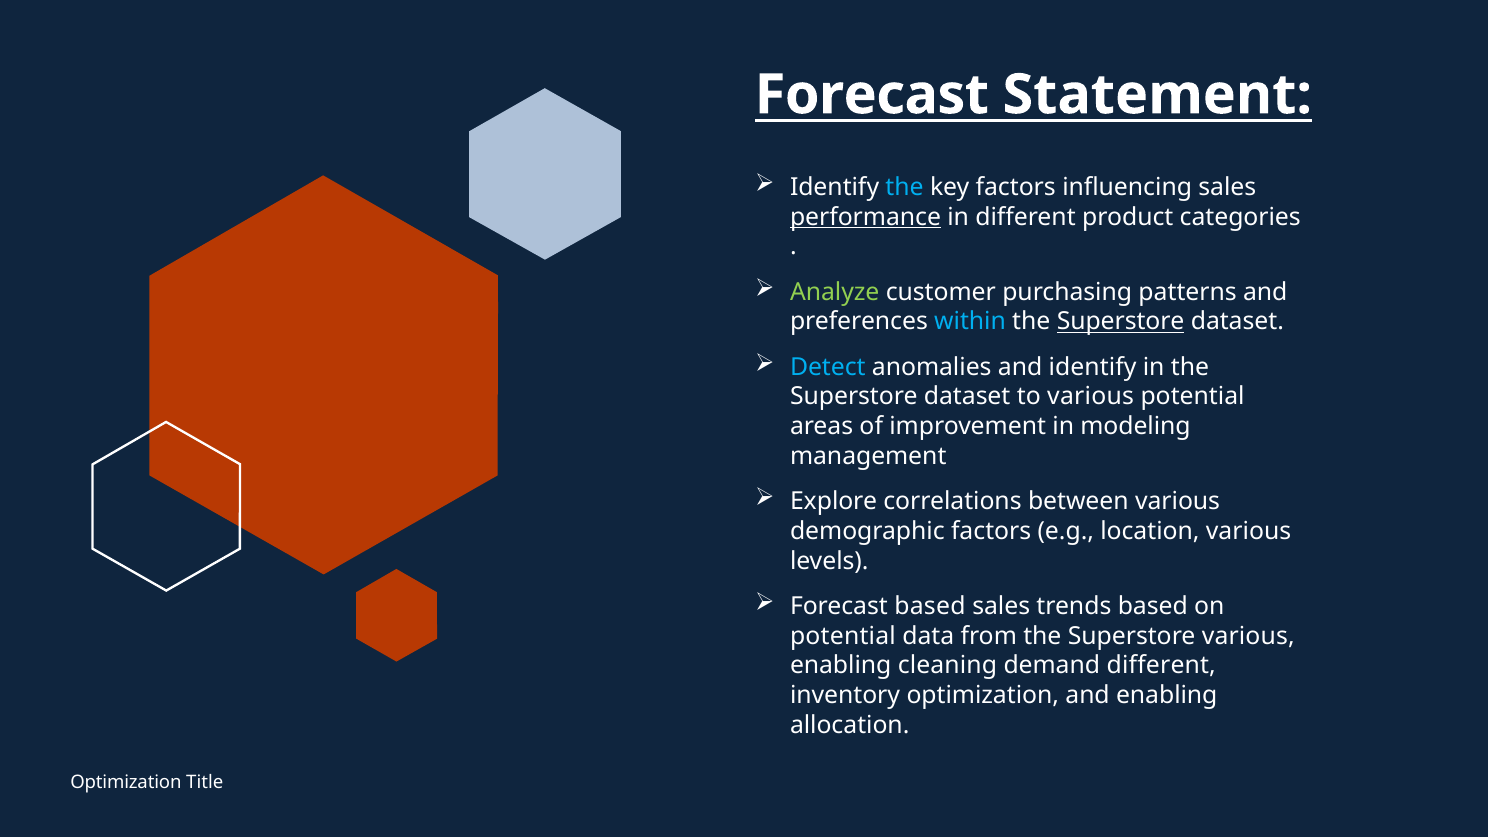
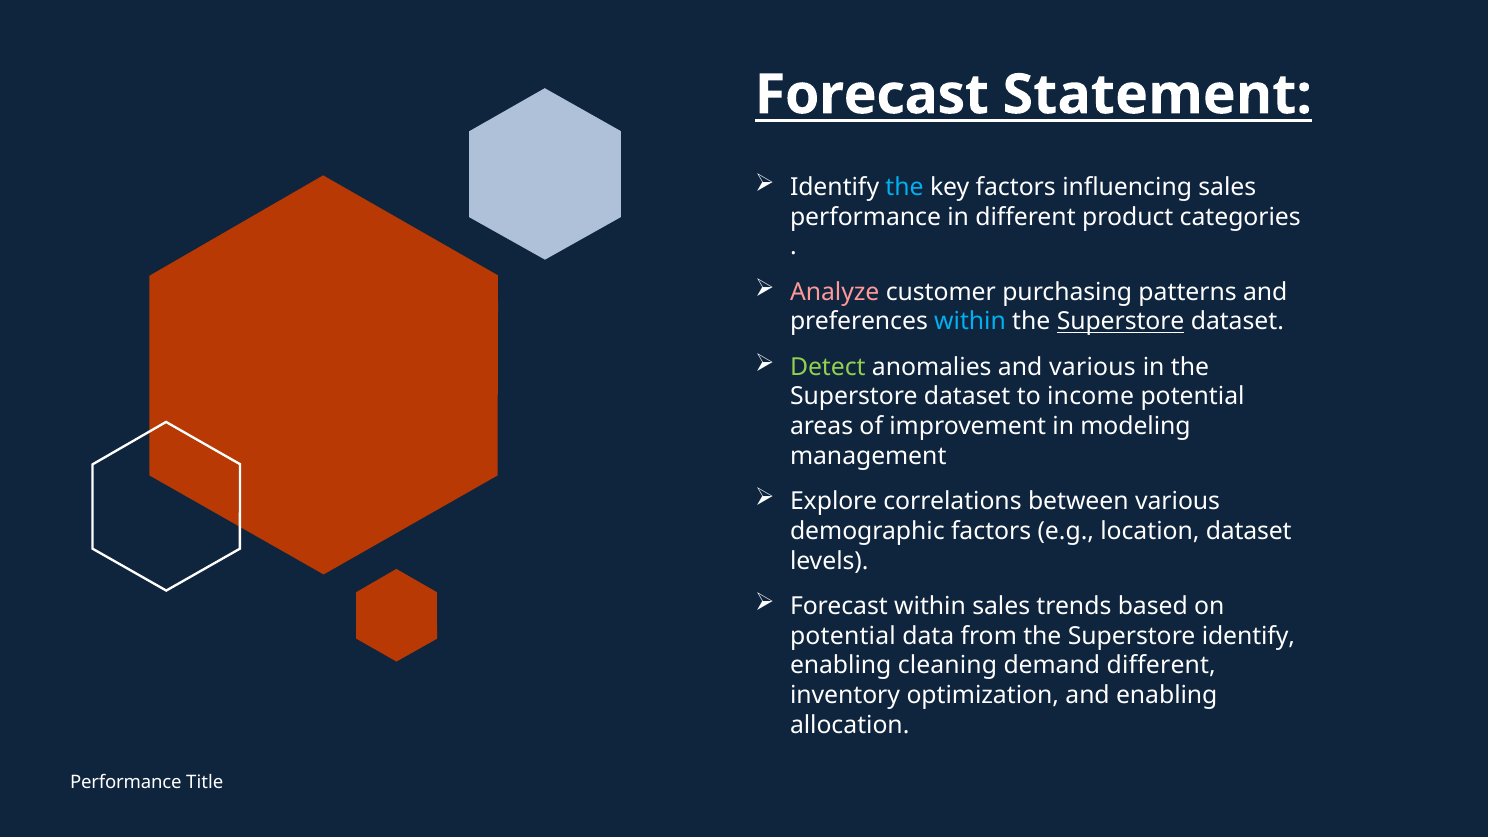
performance at (866, 217) underline: present -> none
Analyze colour: light green -> pink
Detect colour: light blue -> light green
and identify: identify -> various
to various: various -> income
location various: various -> dataset
Forecast based: based -> within
Superstore various: various -> identify
Optimization at (126, 782): Optimization -> Performance
